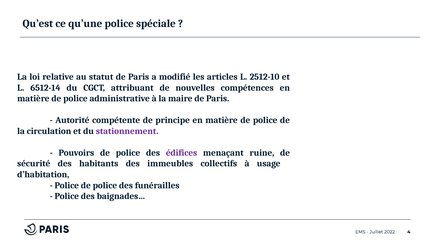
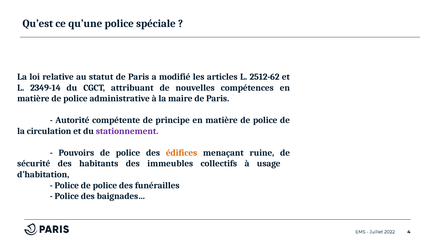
2512-10: 2512-10 -> 2512-62
6512-14: 6512-14 -> 2349-14
édifices colour: purple -> orange
